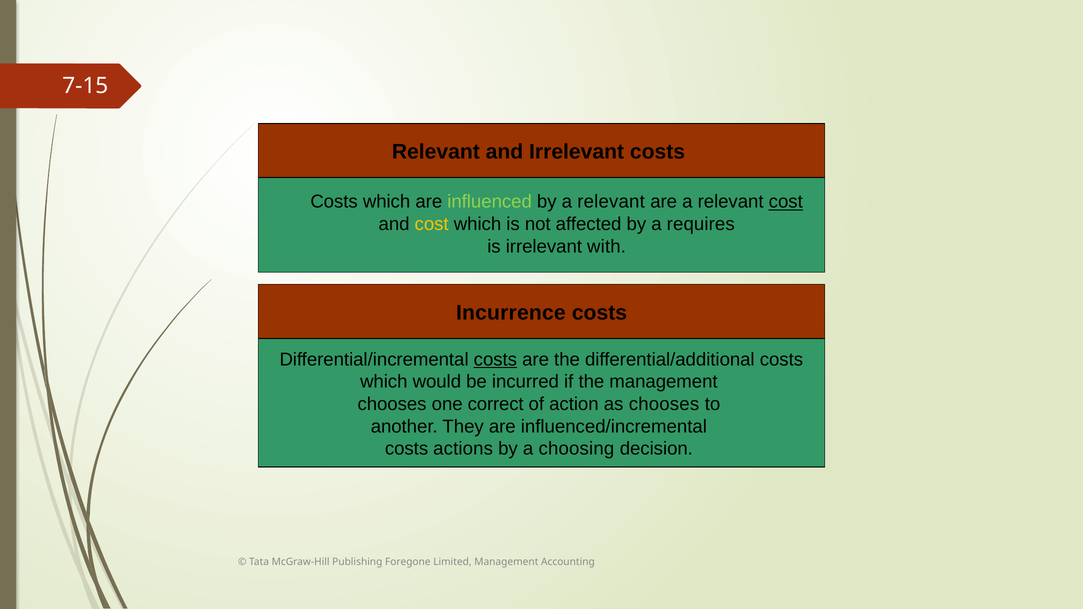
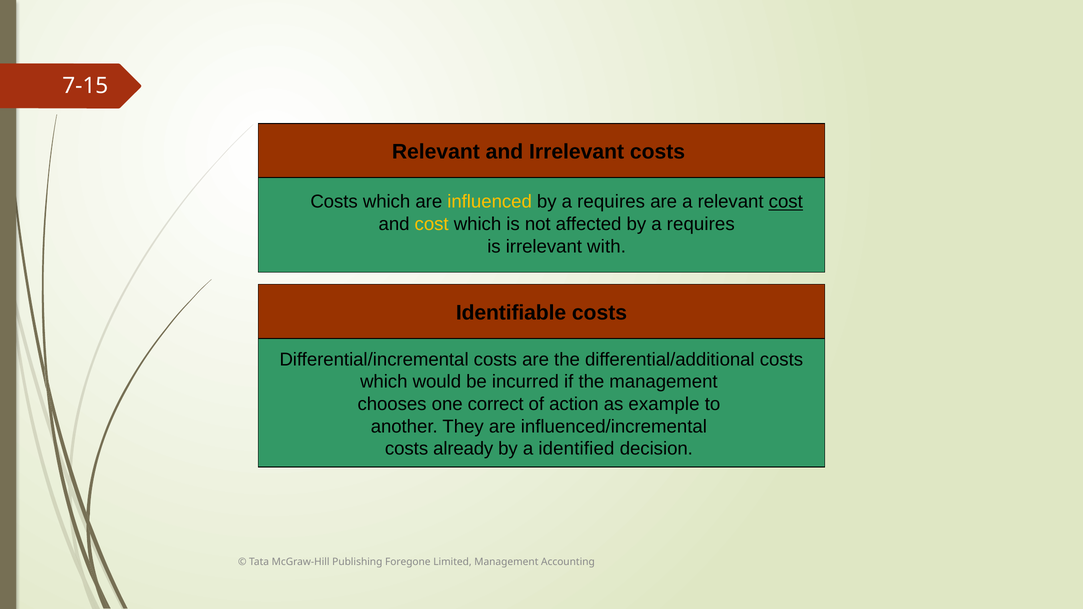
influenced colour: light green -> yellow
relevant at (611, 202): relevant -> requires
Incurrence: Incurrence -> Identifiable
costs at (495, 360) underline: present -> none
as chooses: chooses -> example
actions: actions -> already
choosing: choosing -> identified
